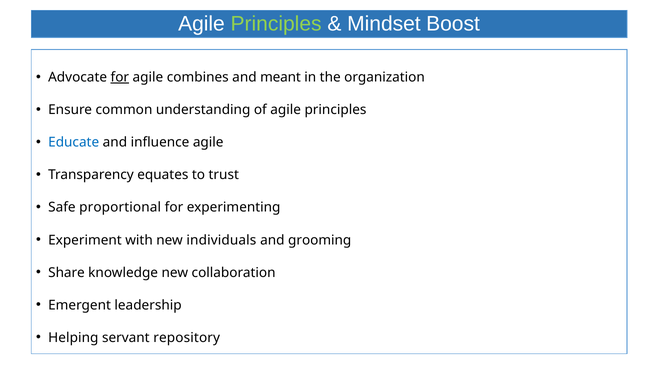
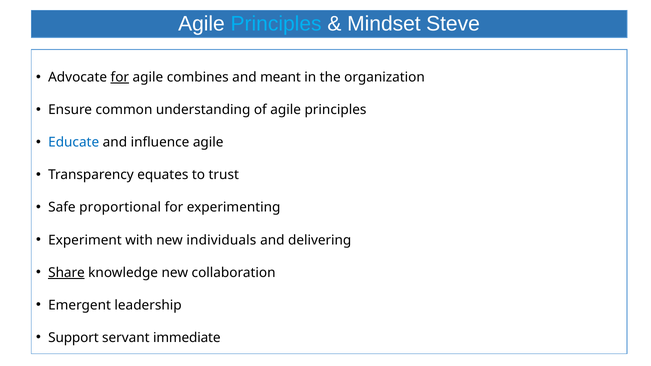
Principles at (276, 24) colour: light green -> light blue
Boost: Boost -> Steve
grooming: grooming -> delivering
Share underline: none -> present
Helping: Helping -> Support
repository: repository -> immediate
